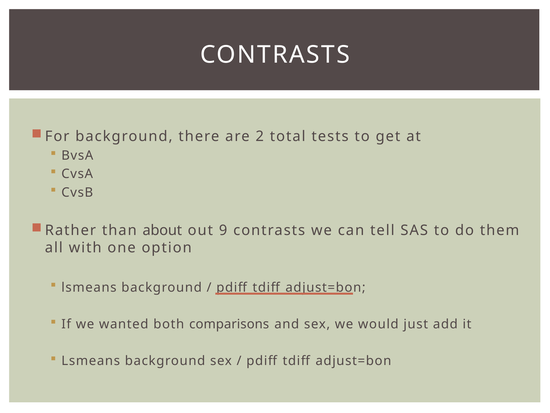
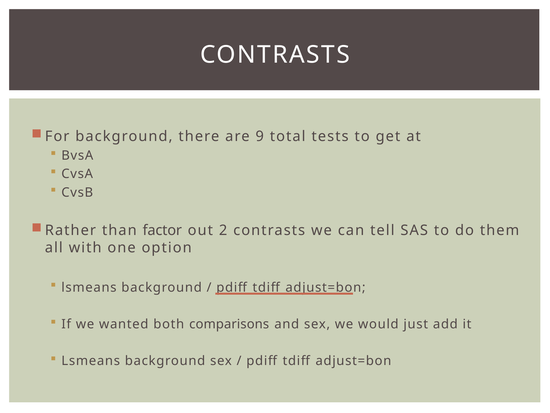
2: 2 -> 9
about: about -> factor
9: 9 -> 2
